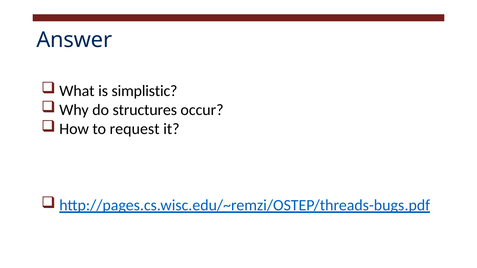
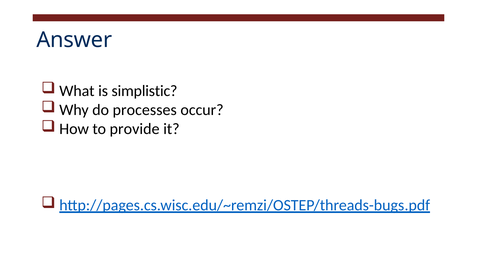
structures: structures -> processes
request: request -> provide
